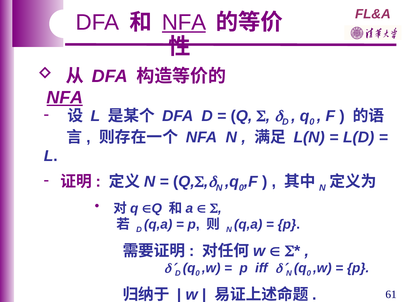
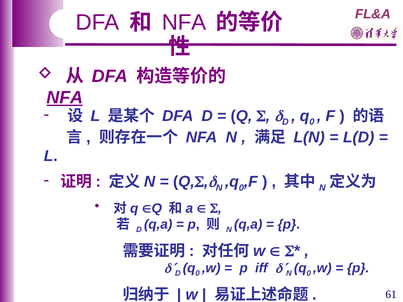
NFA at (184, 23) underline: present -> none
